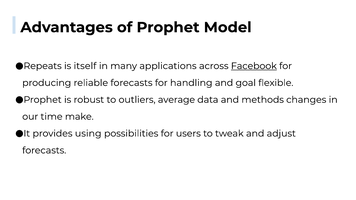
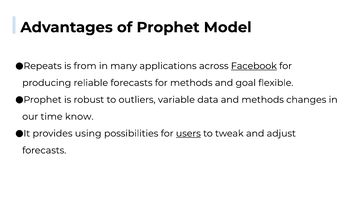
itself: itself -> from
for handling: handling -> methods
average: average -> variable
make: make -> know
users underline: none -> present
